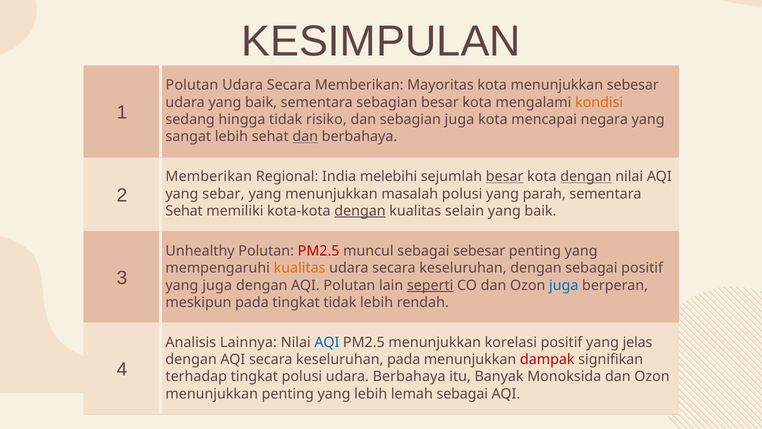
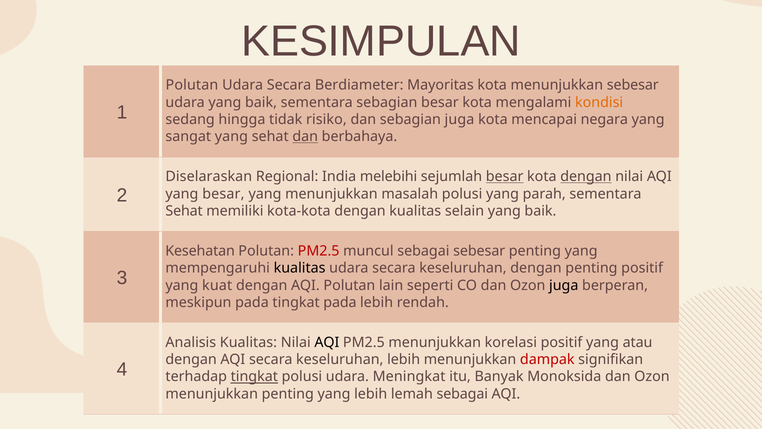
Secara Memberikan: Memberikan -> Berdiameter
sangat lebih: lebih -> yang
Memberikan at (209, 176): Memberikan -> Diselaraskan
yang sebar: sebar -> besar
dengan at (360, 211) underline: present -> none
Unhealthy: Unhealthy -> Kesehatan
kualitas at (300, 268) colour: orange -> black
dengan sebagai: sebagai -> penting
yang juga: juga -> kuat
seperti underline: present -> none
juga at (564, 285) colour: blue -> black
tingkat tidak: tidak -> pada
Analisis Lainnya: Lainnya -> Kualitas
AQI at (327, 342) colour: blue -> black
jelas: jelas -> atau
keseluruhan pada: pada -> lebih
tingkat at (254, 376) underline: none -> present
udara Berbahaya: Berbahaya -> Meningkat
